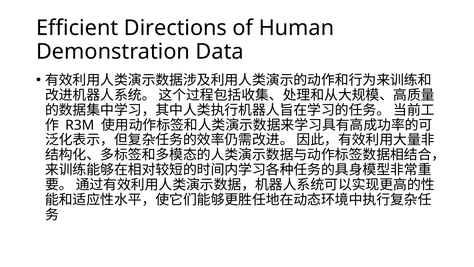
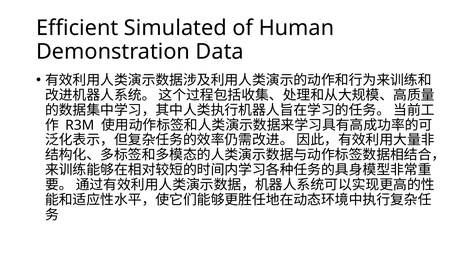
Directions: Directions -> Simulated
